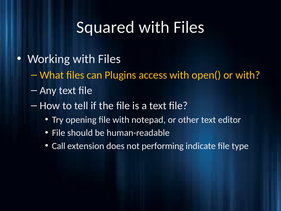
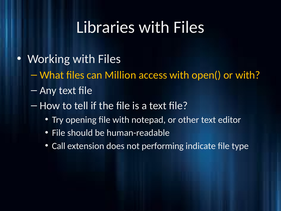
Squared: Squared -> Libraries
Plugins: Plugins -> Million
